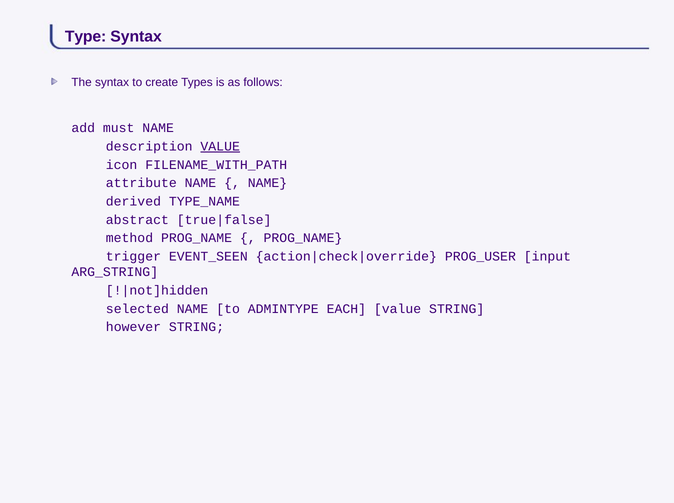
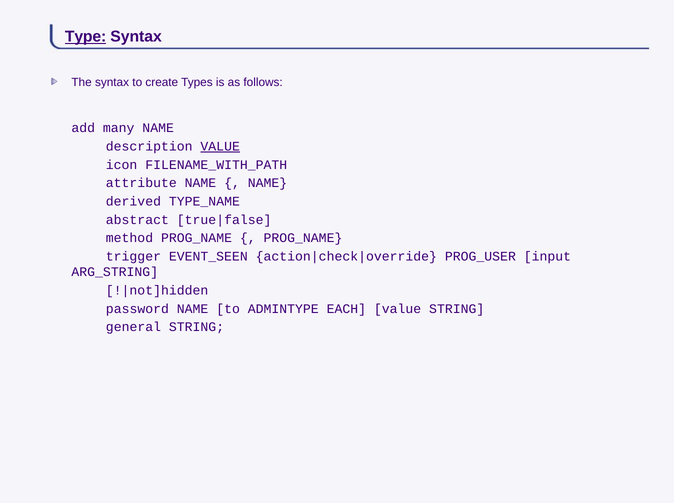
Type underline: none -> present
must: must -> many
selected: selected -> password
however: however -> general
